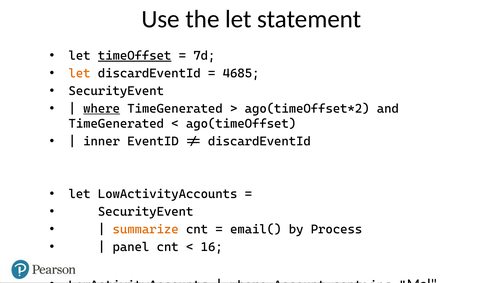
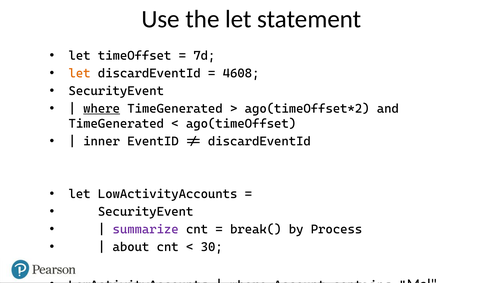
timeOffset underline: present -> none
4685: 4685 -> 4608
summarize colour: orange -> purple
email(: email( -> break(
panel: panel -> about
16: 16 -> 30
